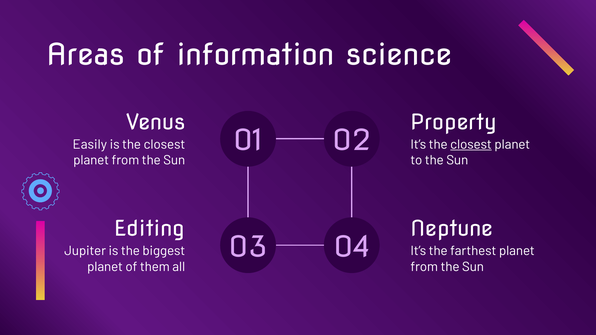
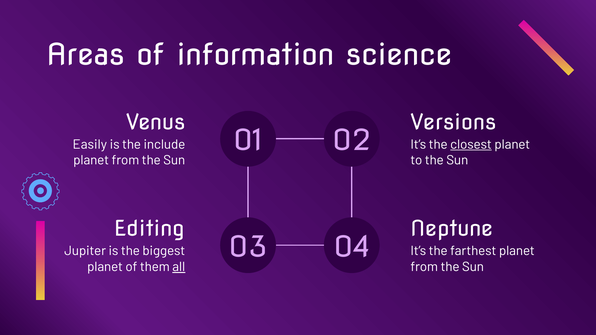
Property: Property -> Versions
is the closest: closest -> include
all underline: none -> present
